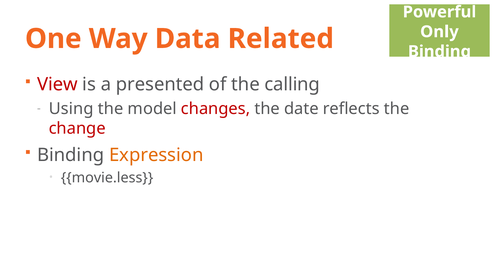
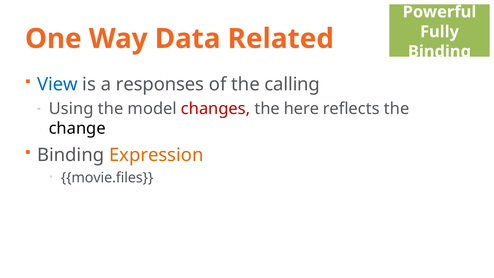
Only: Only -> Fully
View colour: red -> blue
presented: presented -> responses
date: date -> here
change colour: red -> black
movie.less: movie.less -> movie.files
